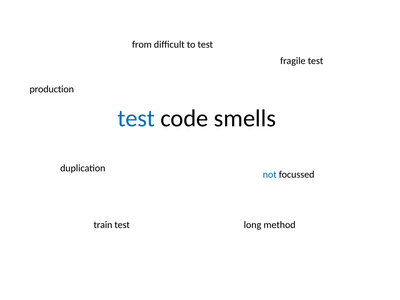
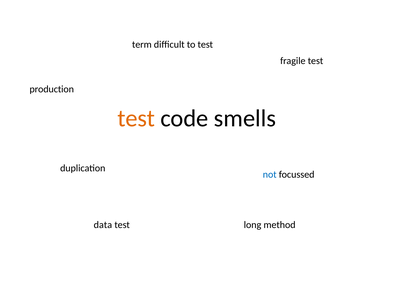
from: from -> term
test at (136, 118) colour: blue -> orange
train: train -> data
